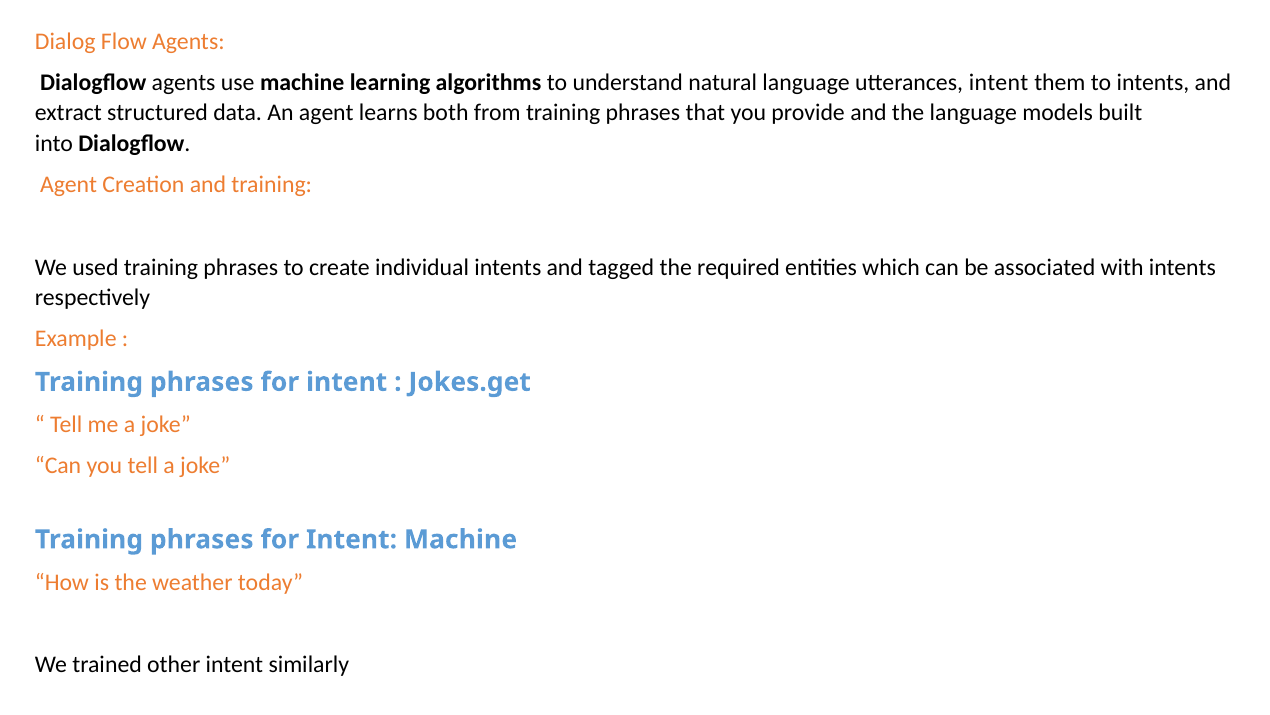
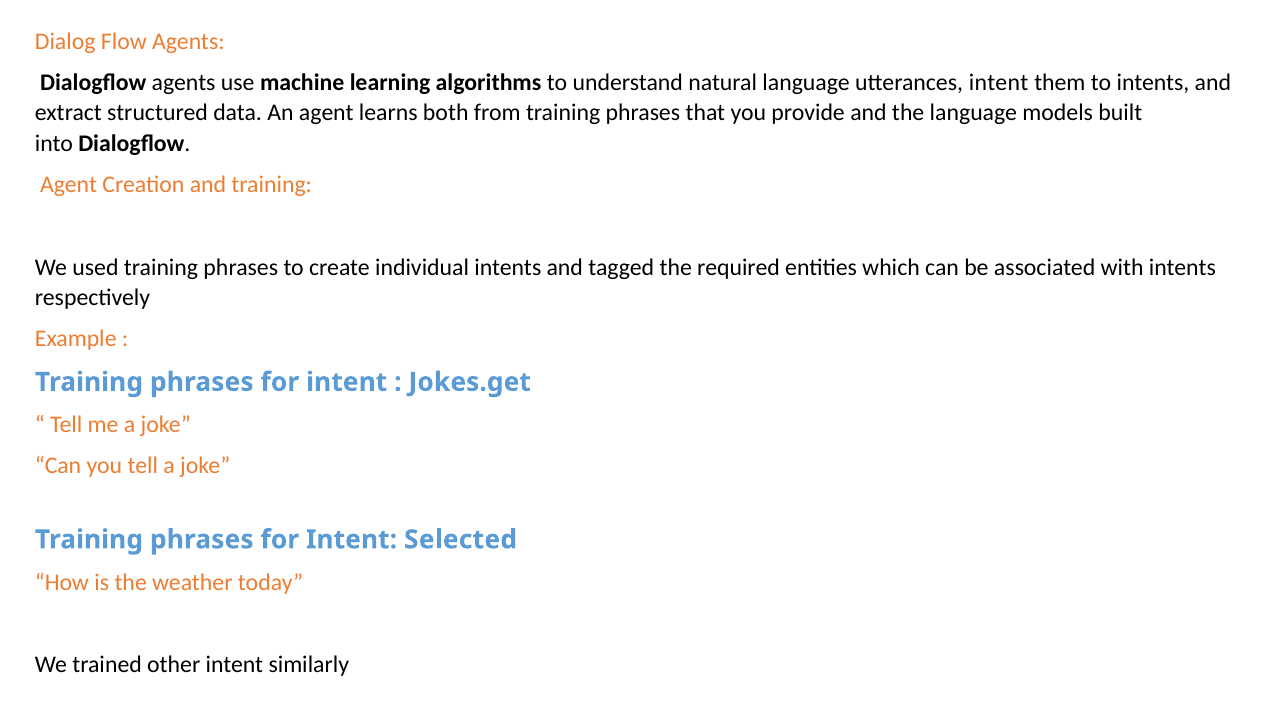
Intent Machine: Machine -> Selected
